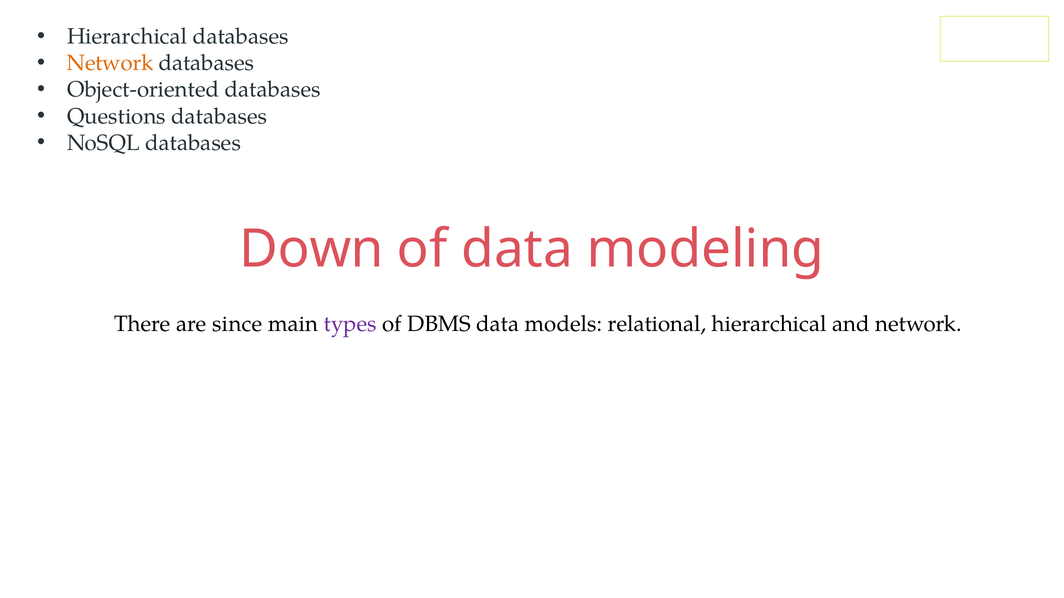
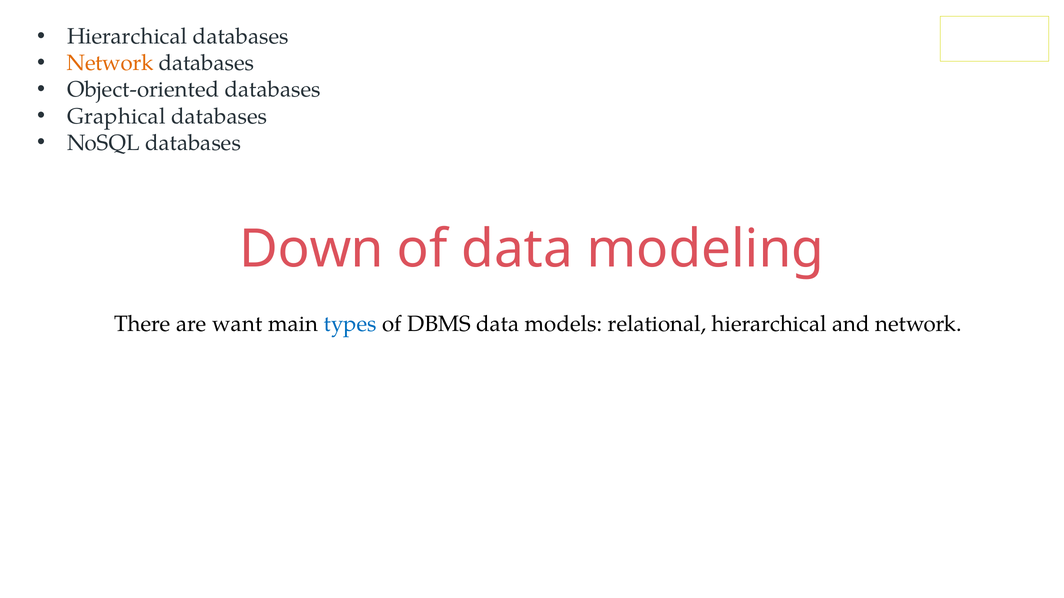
Questions: Questions -> Graphical
since: since -> want
types colour: purple -> blue
